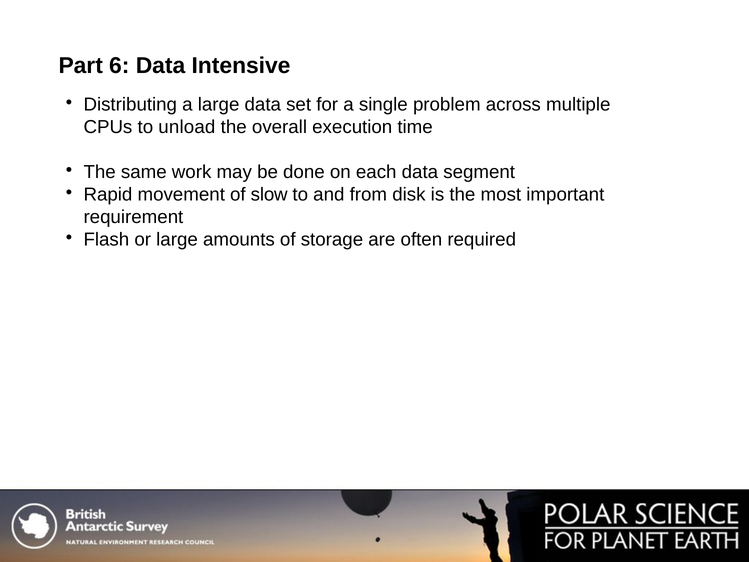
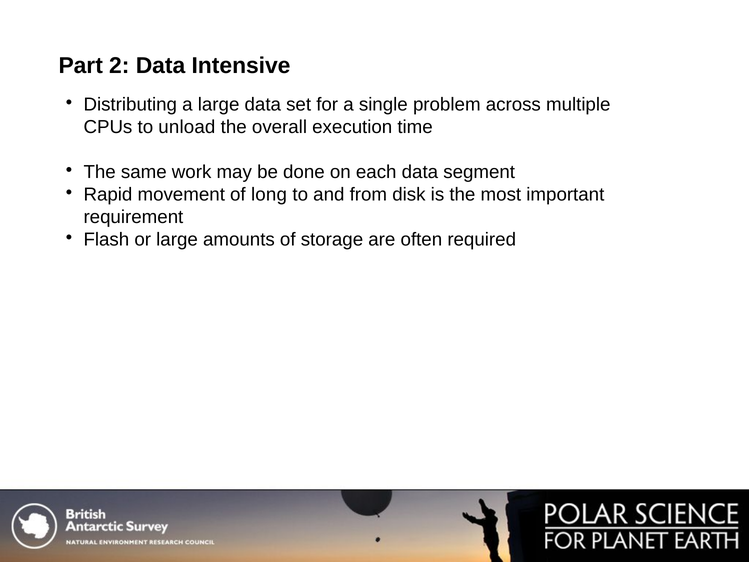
6: 6 -> 2
slow: slow -> long
